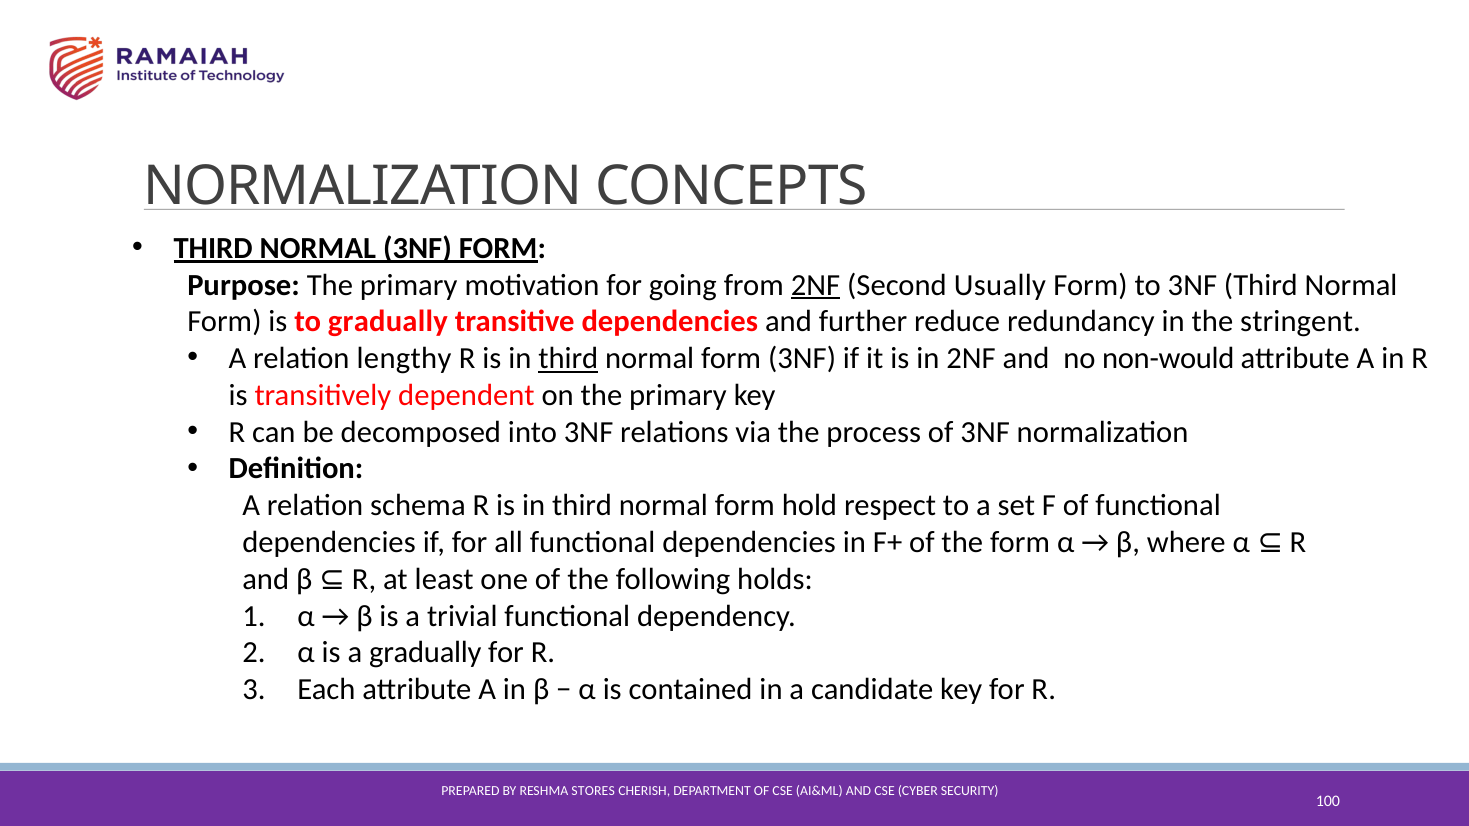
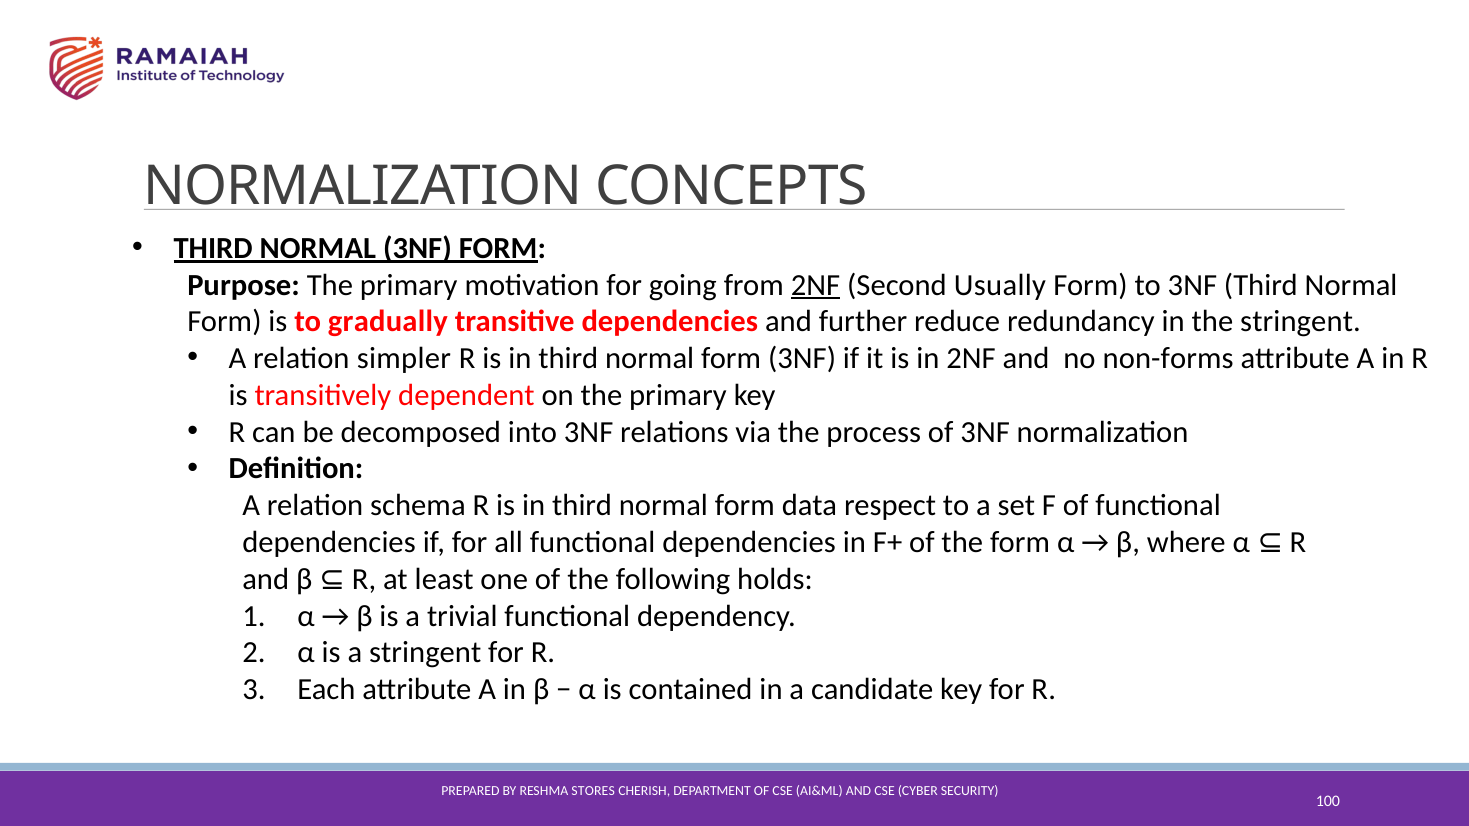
lengthy: lengthy -> simpler
third at (568, 359) underline: present -> none
non-would: non-would -> non-forms
hold: hold -> data
a gradually: gradually -> stringent
